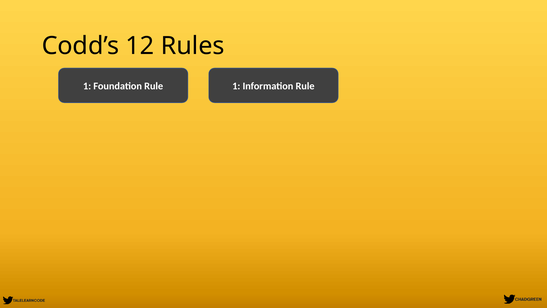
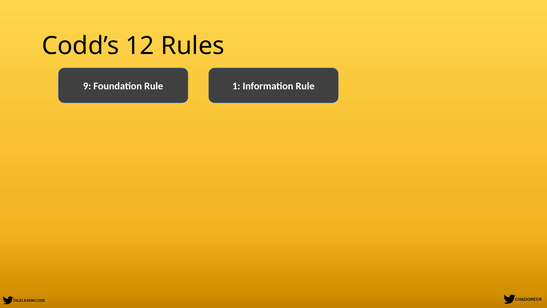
1 at (87, 86): 1 -> 9
